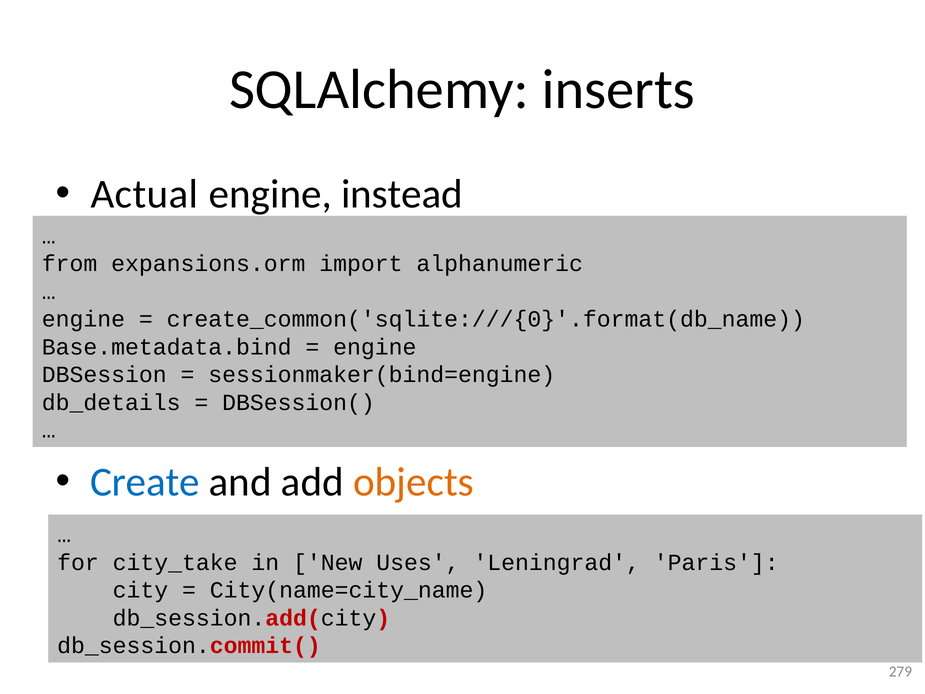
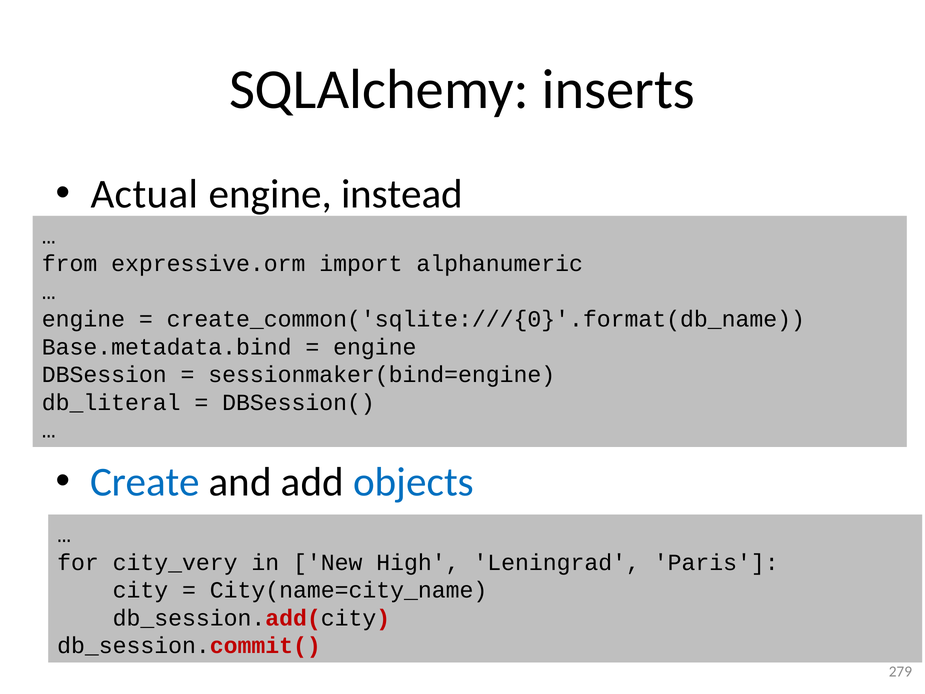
expansions.orm: expansions.orm -> expressive.orm
db_details: db_details -> db_literal
objects colour: orange -> blue
city_take: city_take -> city_very
Uses: Uses -> High
